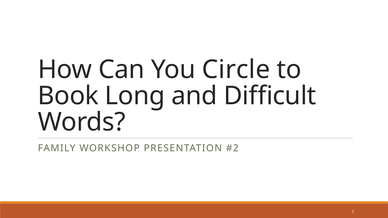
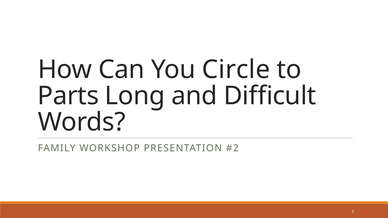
Book: Book -> Parts
